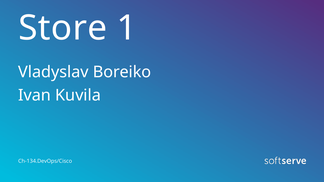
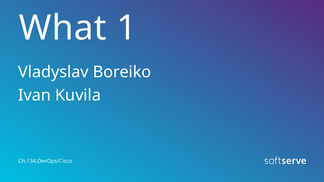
Store: Store -> What
